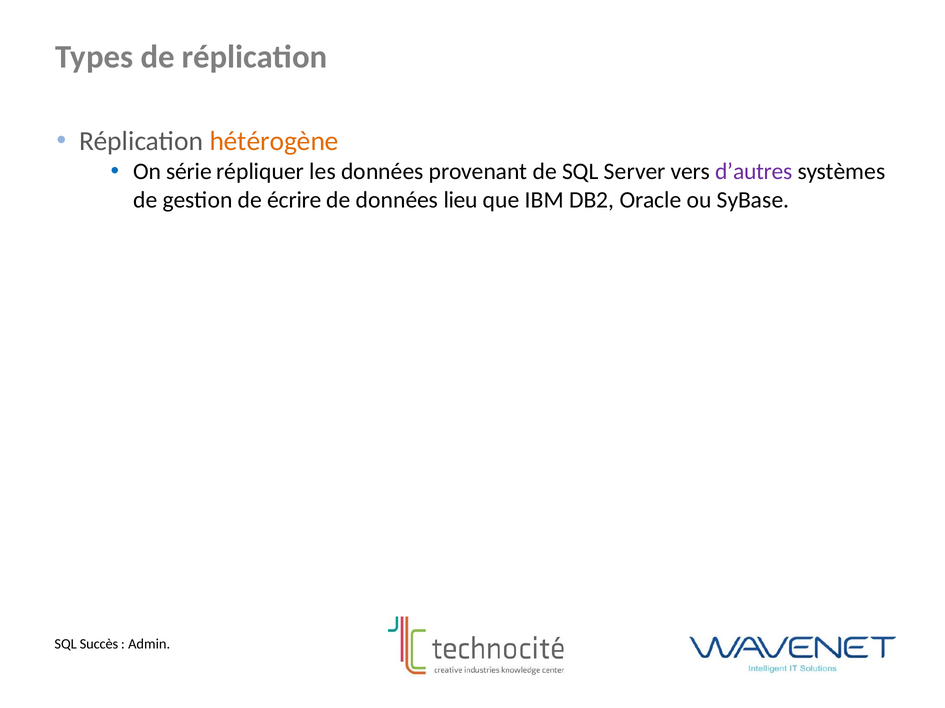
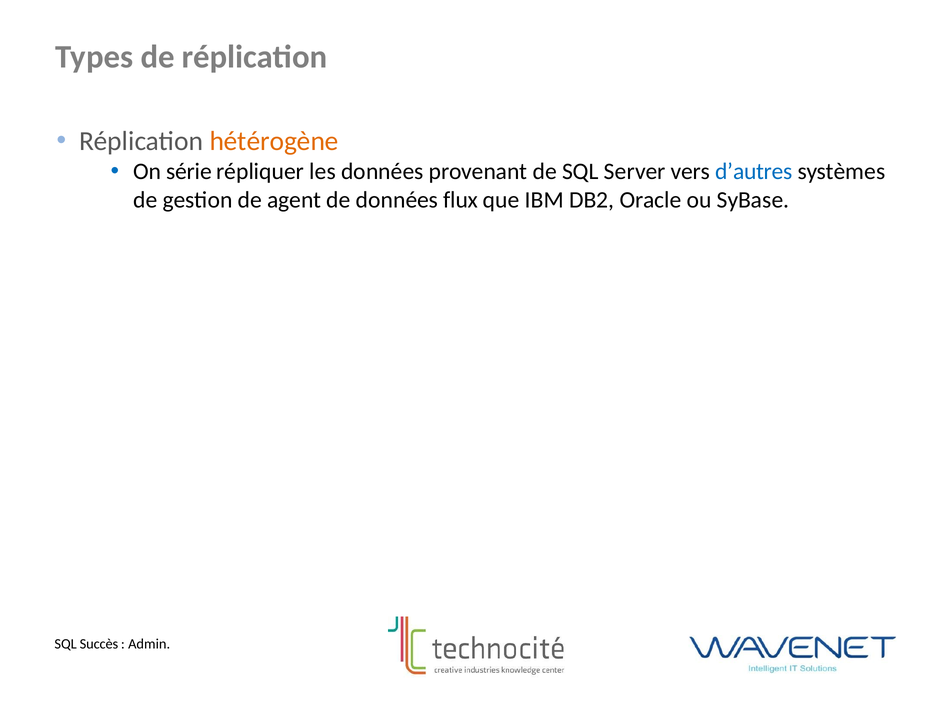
d’autres colour: purple -> blue
écrire: écrire -> agent
lieu: lieu -> flux
